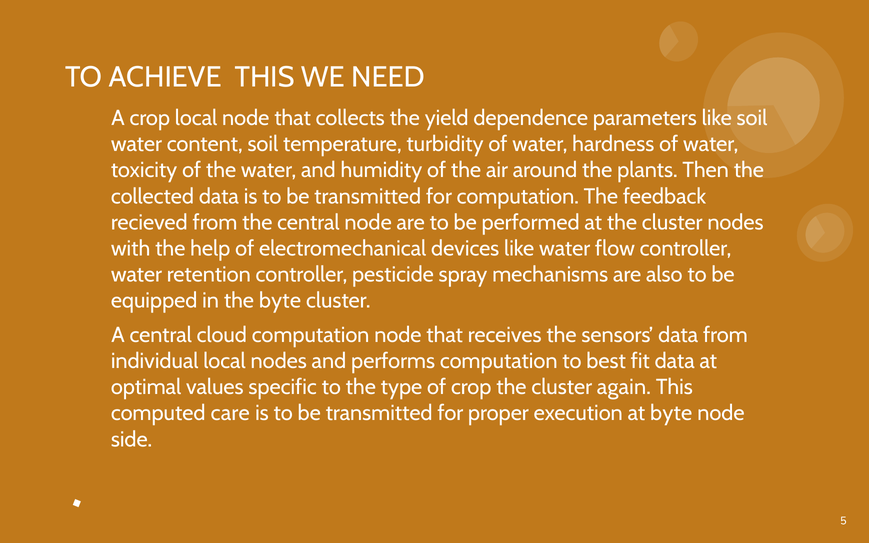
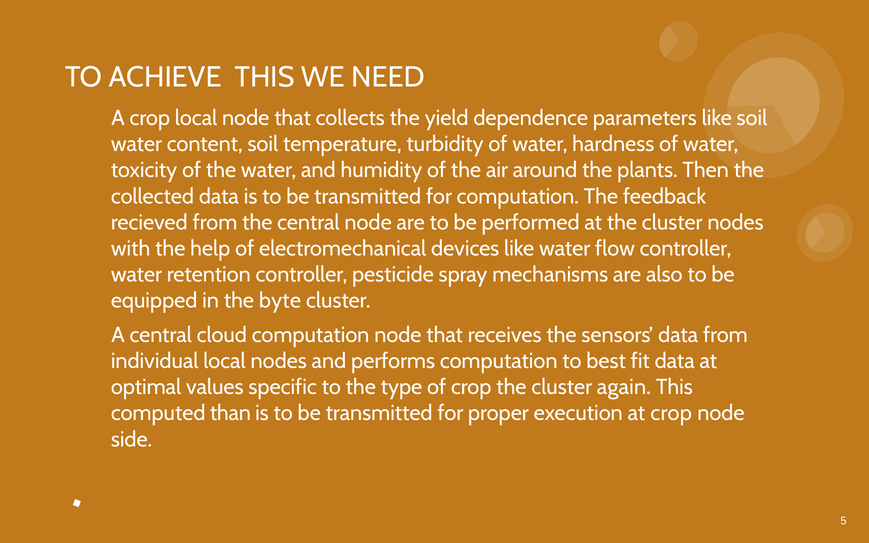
care: care -> than
at byte: byte -> crop
